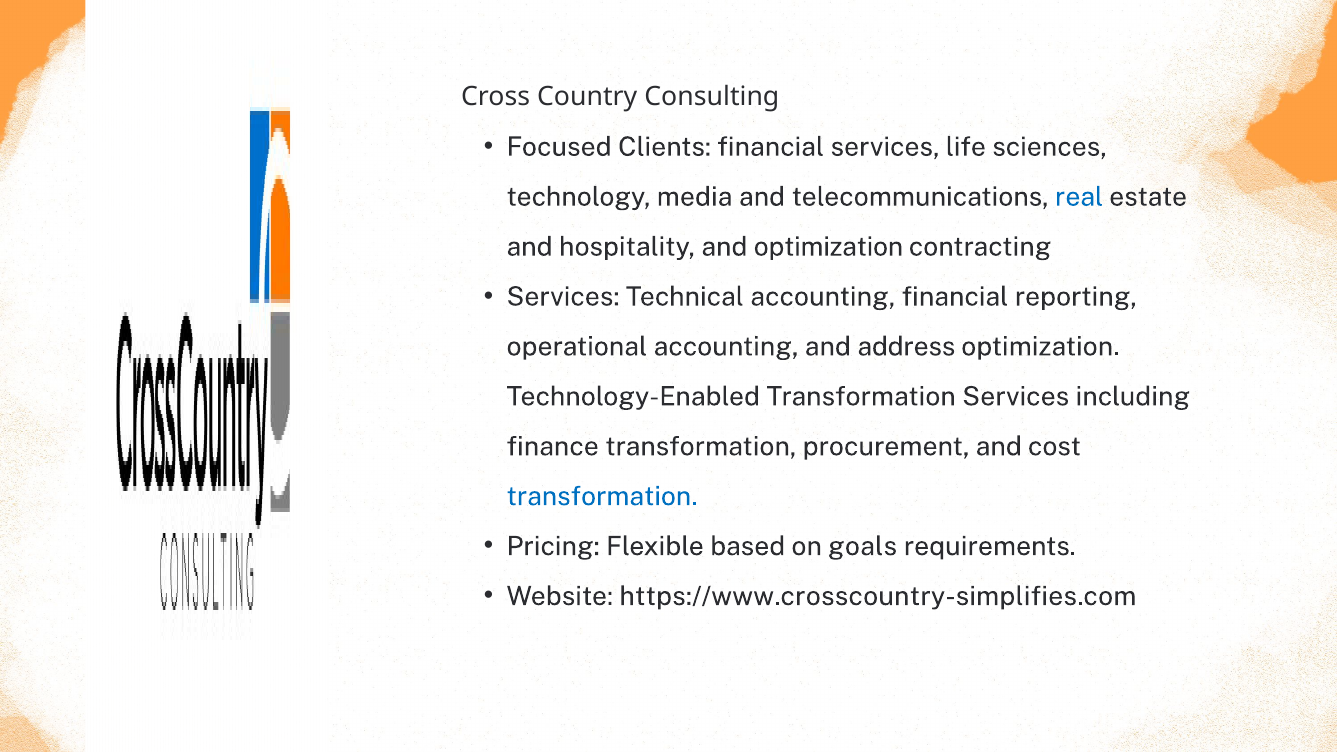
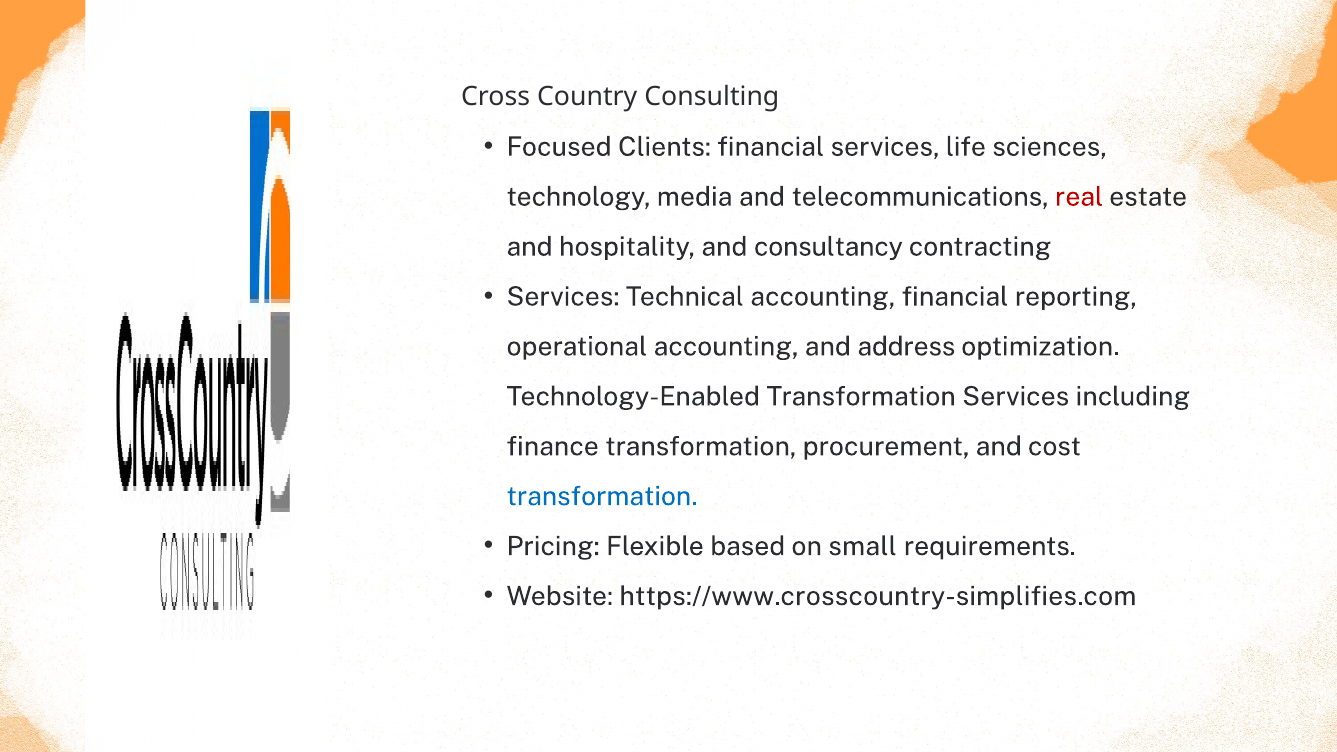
real colour: blue -> red
and optimization: optimization -> consultancy
goals: goals -> small
